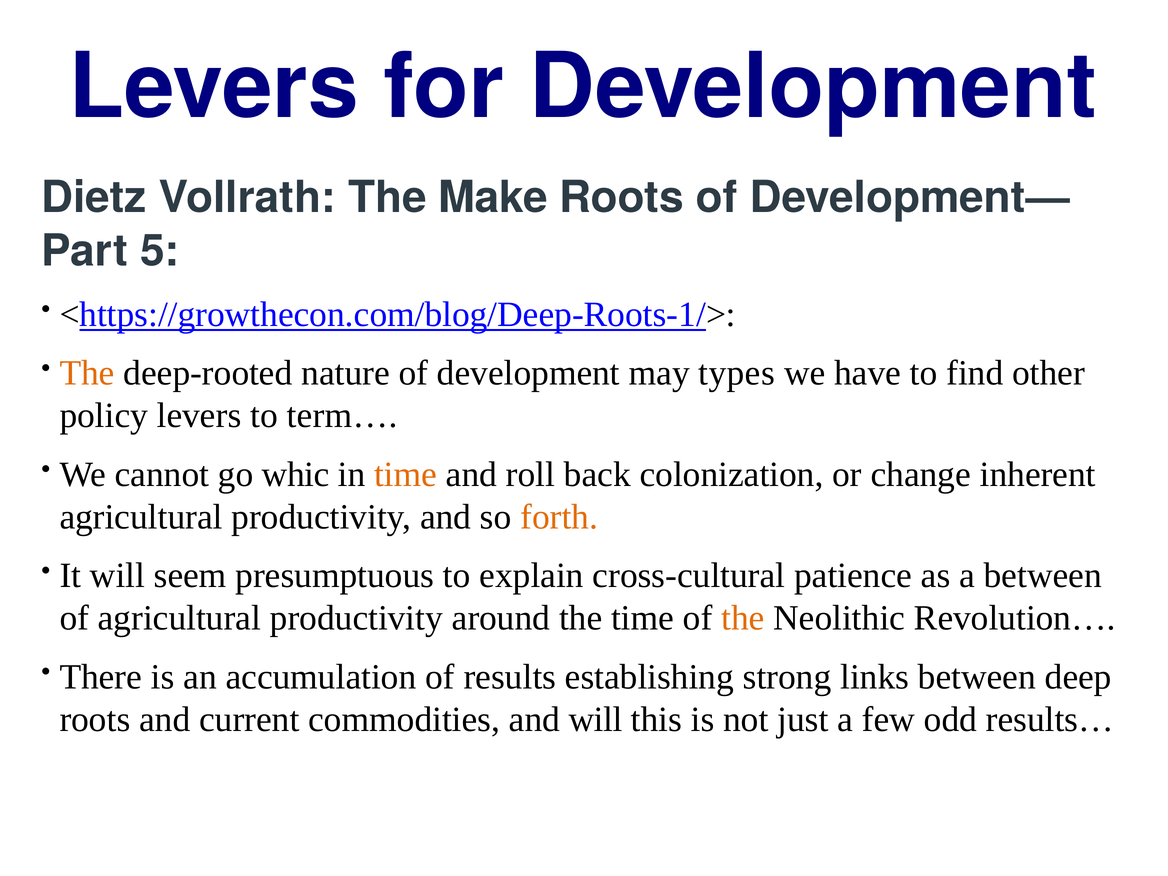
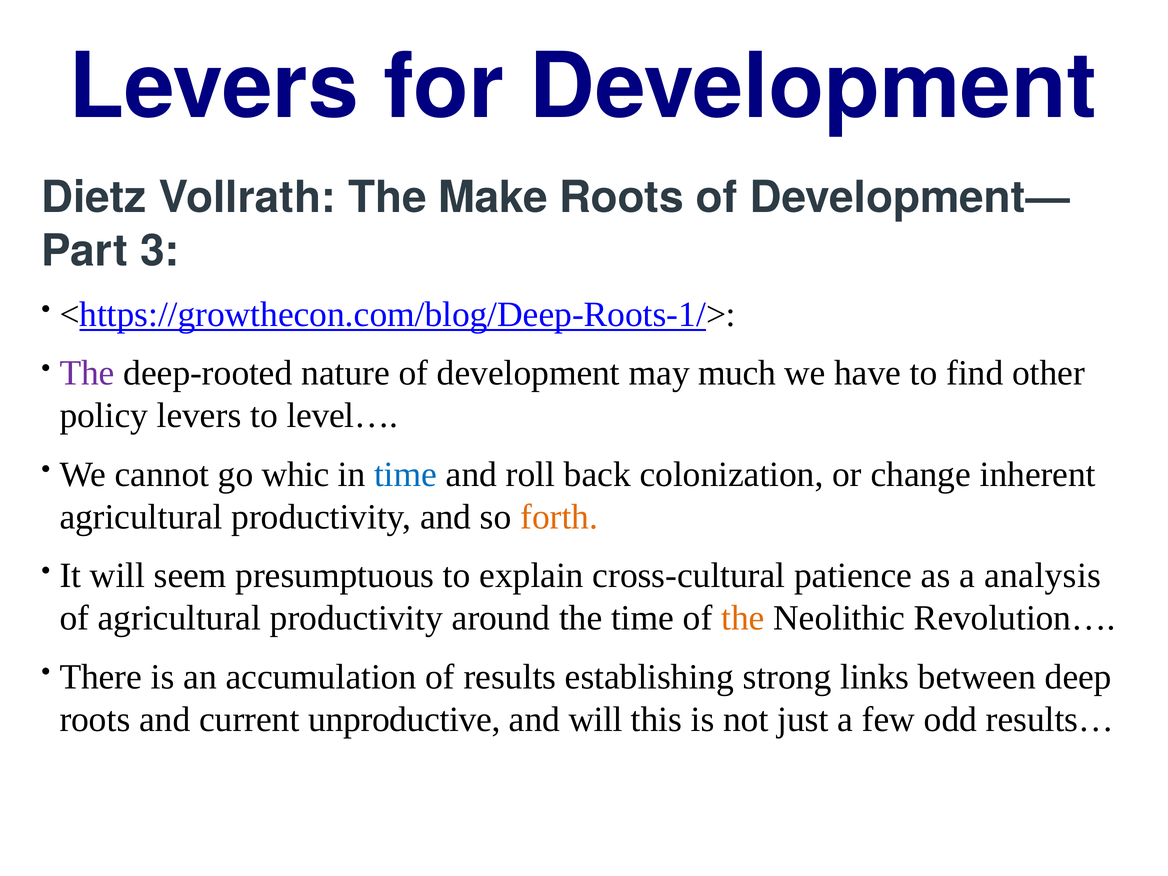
5: 5 -> 3
The at (87, 373) colour: orange -> purple
types: types -> much
term…: term… -> level…
time at (406, 474) colour: orange -> blue
a between: between -> analysis
commodities: commodities -> unproductive
